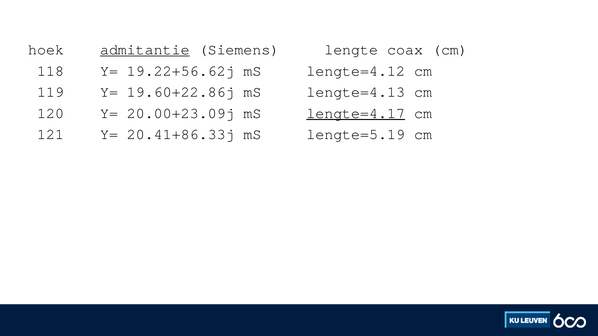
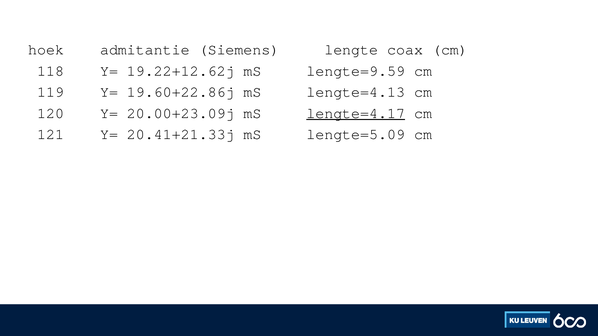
admitantie underline: present -> none
19.22+56.62j: 19.22+56.62j -> 19.22+12.62j
lengte=4.12: lengte=4.12 -> lengte=9.59
20.41+86.33j: 20.41+86.33j -> 20.41+21.33j
lengte=5.19: lengte=5.19 -> lengte=5.09
